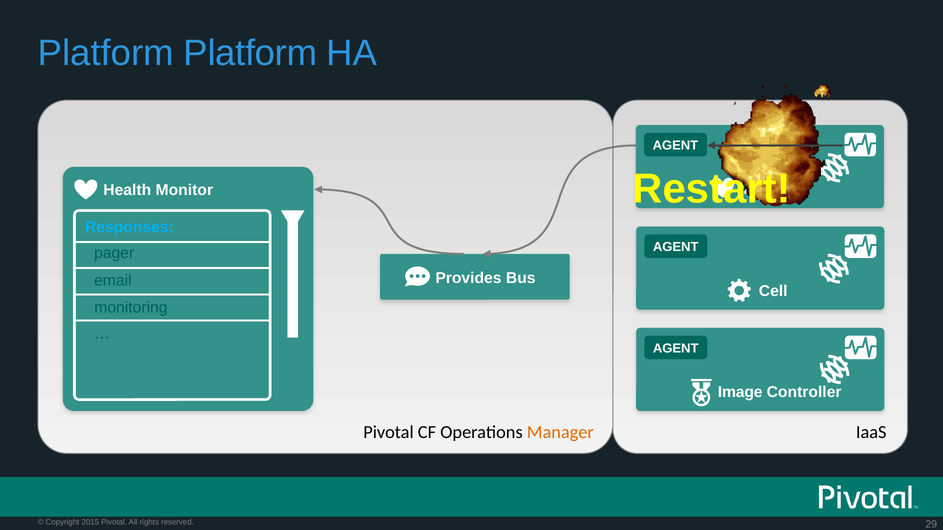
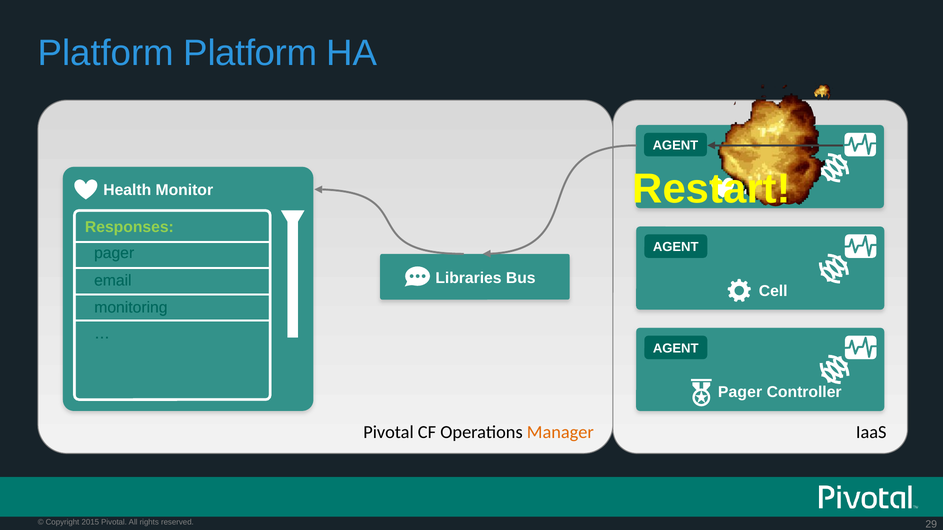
Responses colour: light blue -> light green
Provides: Provides -> Libraries
Image at (740, 392): Image -> Pager
